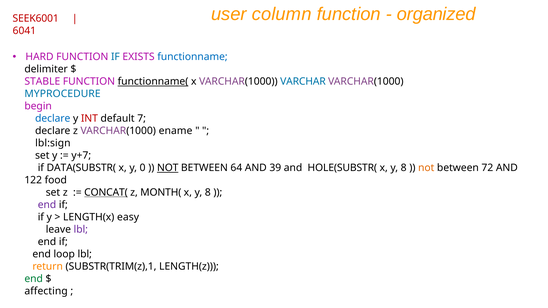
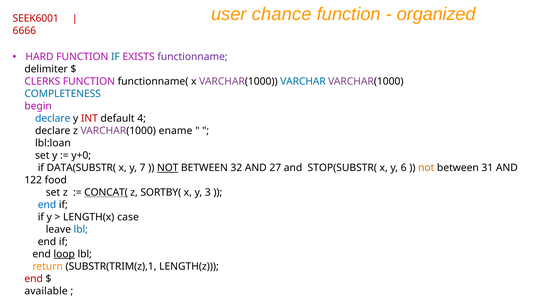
column: column -> chance
6041: 6041 -> 6666
functionname colour: blue -> purple
STABLE: STABLE -> CLERKS
functionname( underline: present -> none
MYPROCEDURE: MYPROCEDURE -> COMPLETENESS
7: 7 -> 4
lbl:sign: lbl:sign -> lbl:loan
y+7: y+7 -> y+0
0: 0 -> 7
64: 64 -> 32
39: 39 -> 27
HOLE(SUBSTR(: HOLE(SUBSTR( -> STOP(SUBSTR(
8 at (404, 168): 8 -> 6
72: 72 -> 31
MONTH(: MONTH( -> SORTBY(
8 at (208, 193): 8 -> 3
end at (47, 205) colour: purple -> blue
easy: easy -> case
lbl at (81, 230) colour: purple -> blue
loop underline: none -> present
end at (34, 279) colour: green -> red
affecting: affecting -> available
